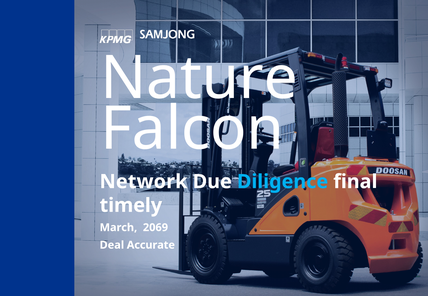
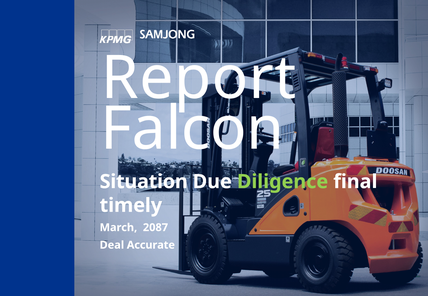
Nature: Nature -> Report
Network: Network -> Situation
Diligence colour: light blue -> light green
2069: 2069 -> 2087
